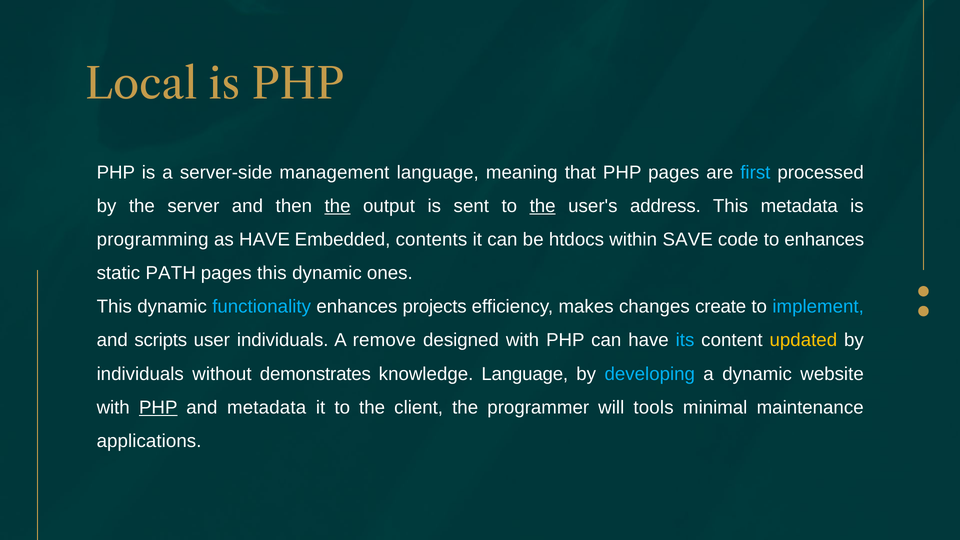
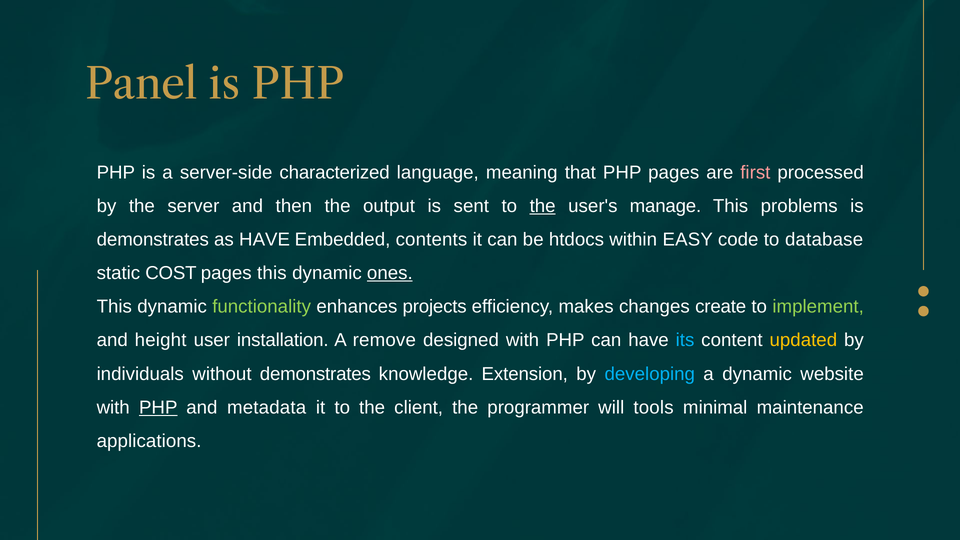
Local: Local -> Panel
management: management -> characterized
first colour: light blue -> pink
the at (338, 206) underline: present -> none
address: address -> manage
This metadata: metadata -> problems
programming at (153, 240): programming -> demonstrates
SAVE: SAVE -> EASY
to enhances: enhances -> database
PATH: PATH -> COST
ones underline: none -> present
functionality colour: light blue -> light green
implement colour: light blue -> light green
scripts: scripts -> height
user individuals: individuals -> installation
knowledge Language: Language -> Extension
